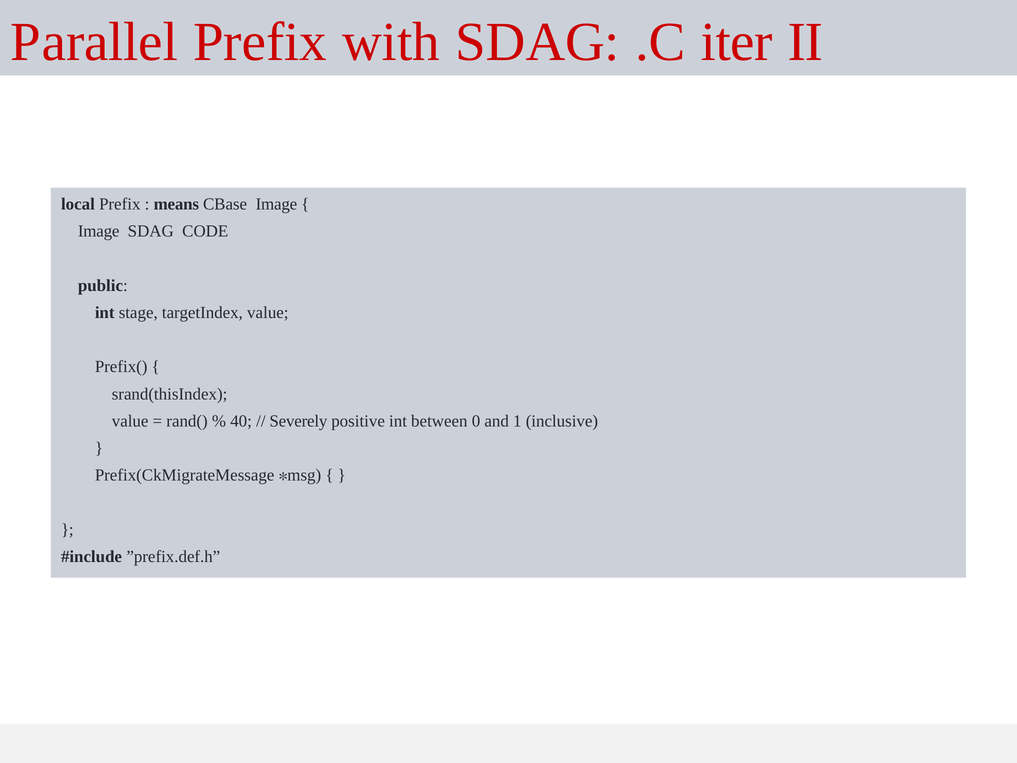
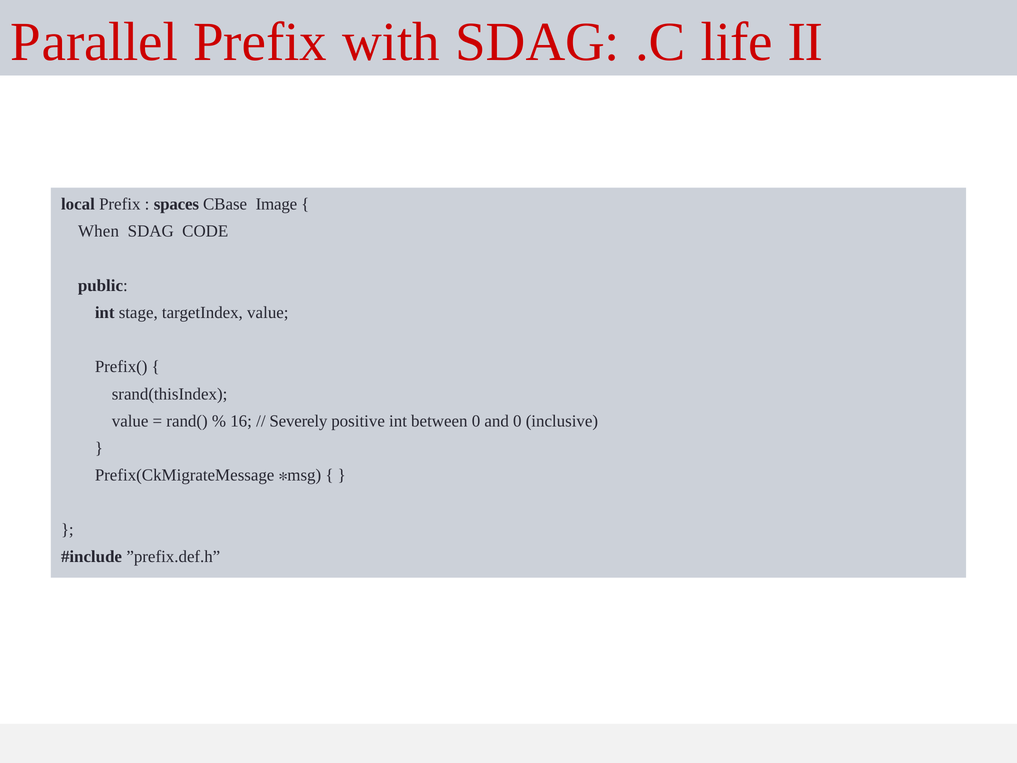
iter: iter -> life
means: means -> spaces
Image at (99, 231): Image -> When
40: 40 -> 16
and 1: 1 -> 0
